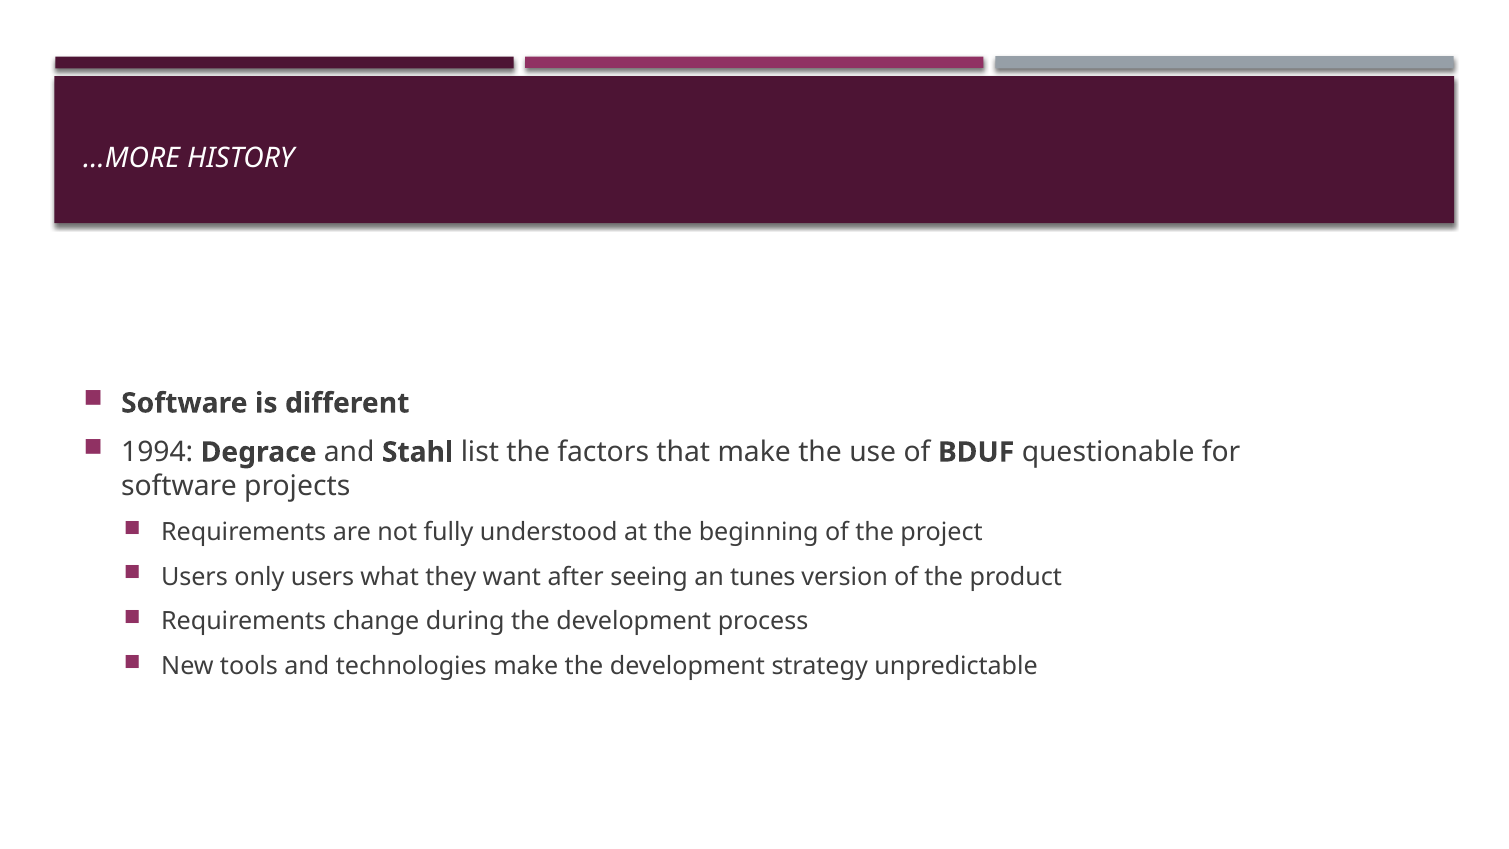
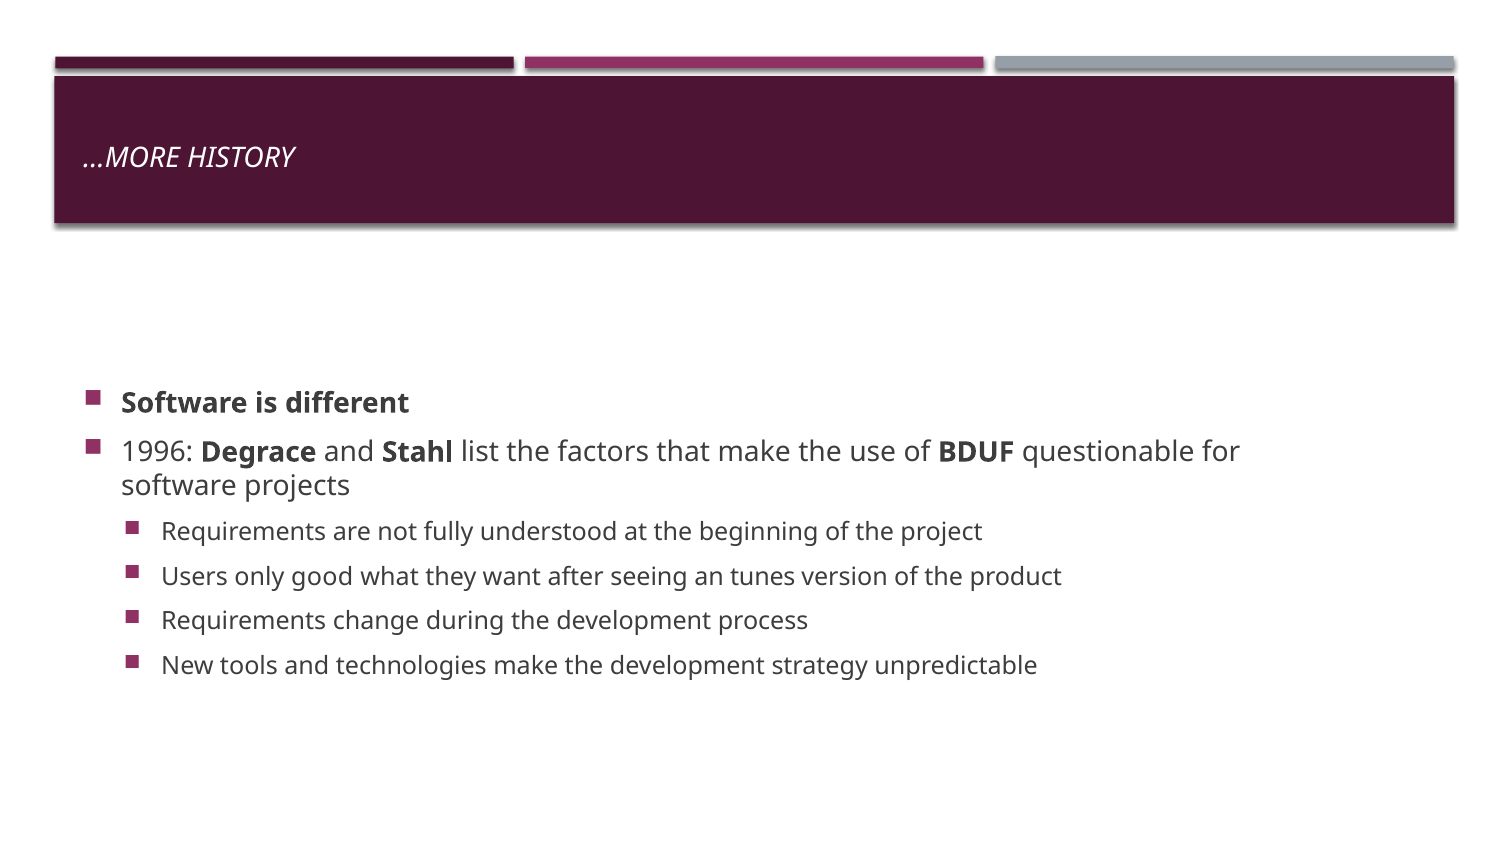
1994: 1994 -> 1996
only users: users -> good
